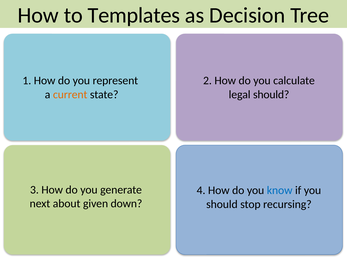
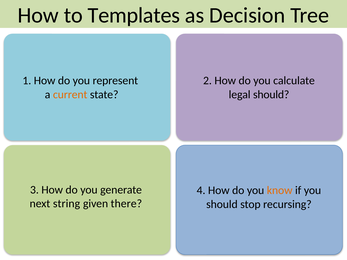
know colour: blue -> orange
about: about -> string
down: down -> there
